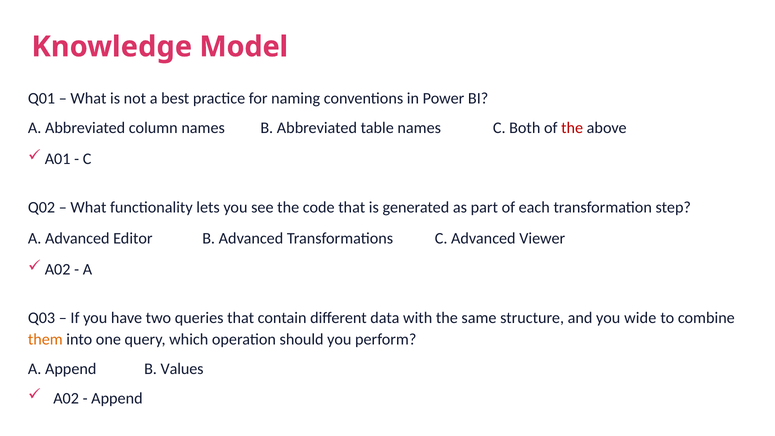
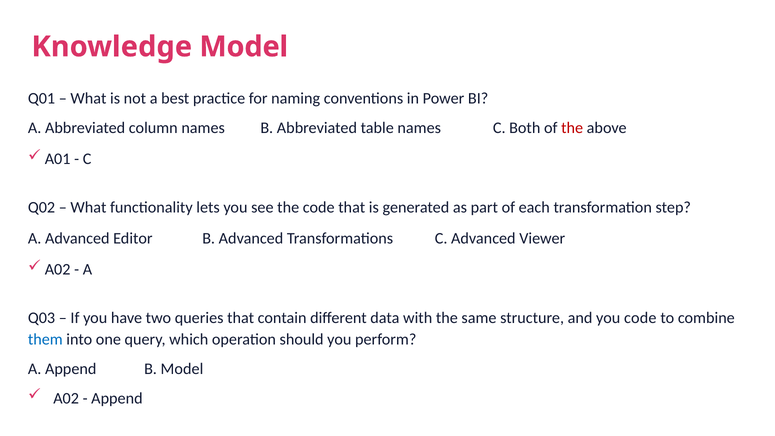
you wide: wide -> code
them colour: orange -> blue
B Values: Values -> Model
